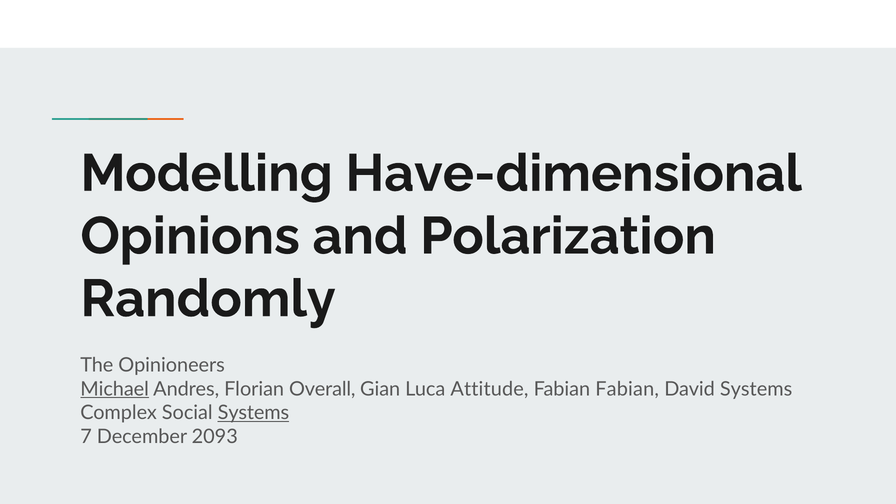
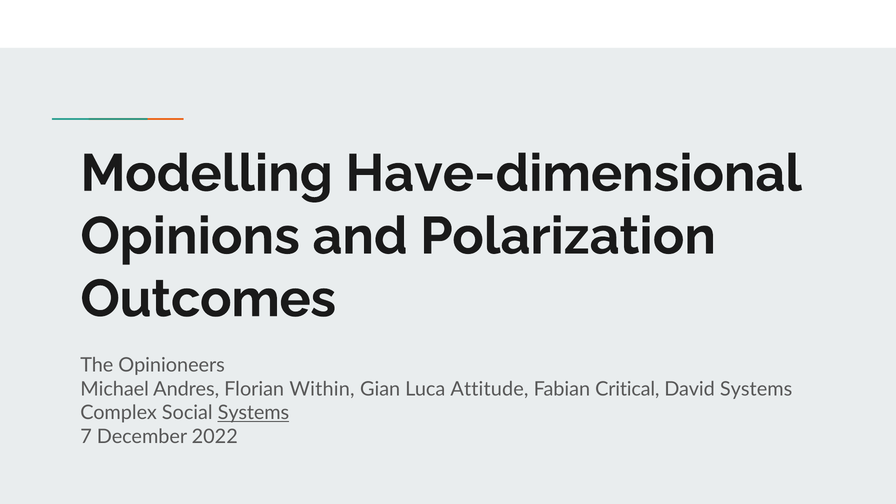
Randomly: Randomly -> Outcomes
Michael underline: present -> none
Overall: Overall -> Within
Fabian Fabian: Fabian -> Critical
2093: 2093 -> 2022
